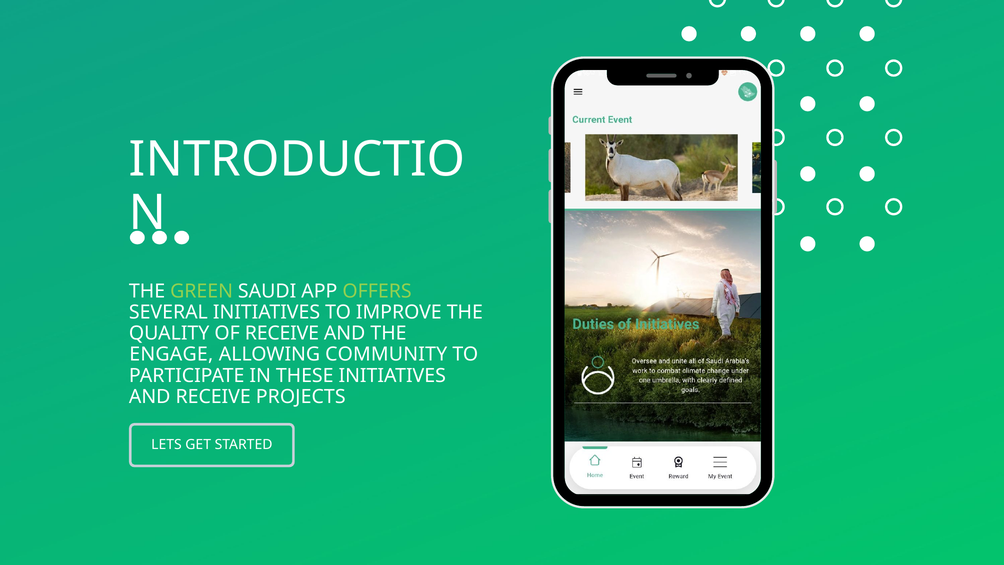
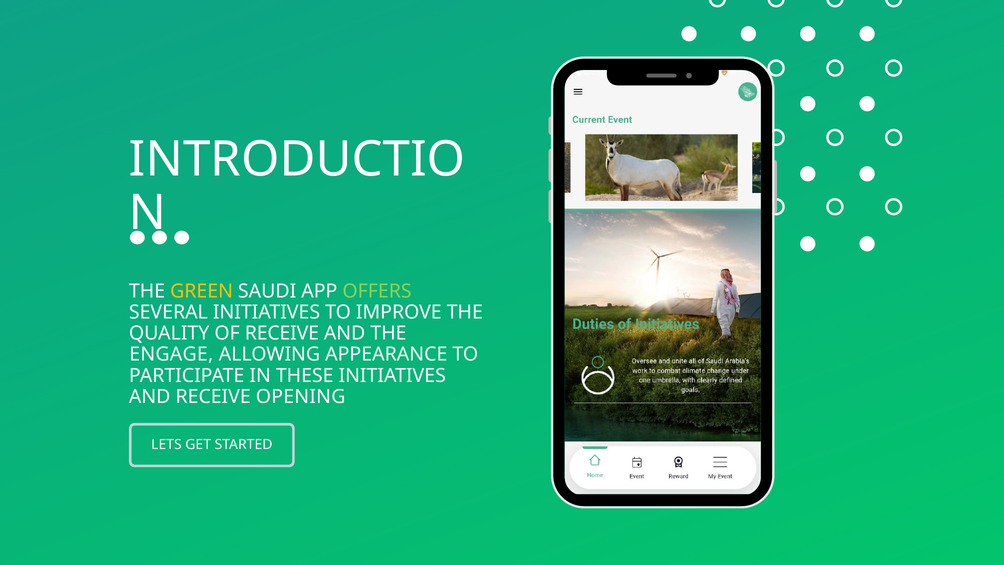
GREEN colour: light green -> yellow
COMMUNITY: COMMUNITY -> APPEARANCE
PROJECTS: PROJECTS -> OPENING
